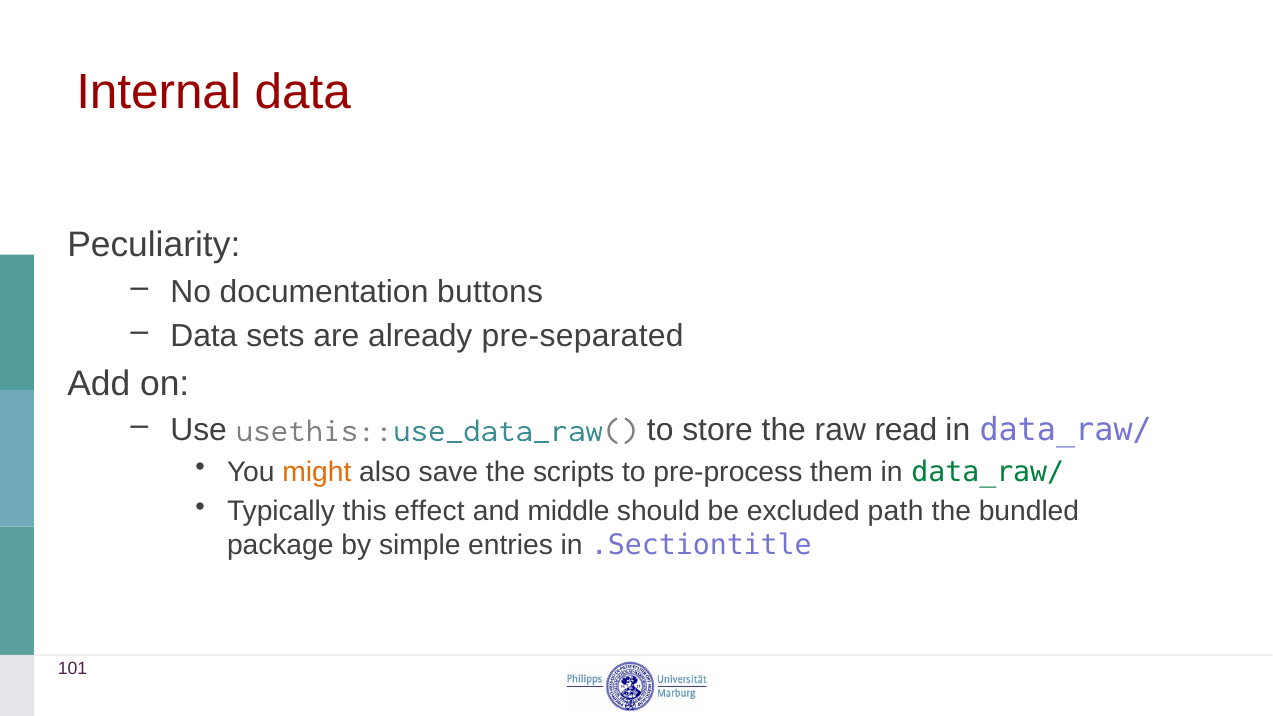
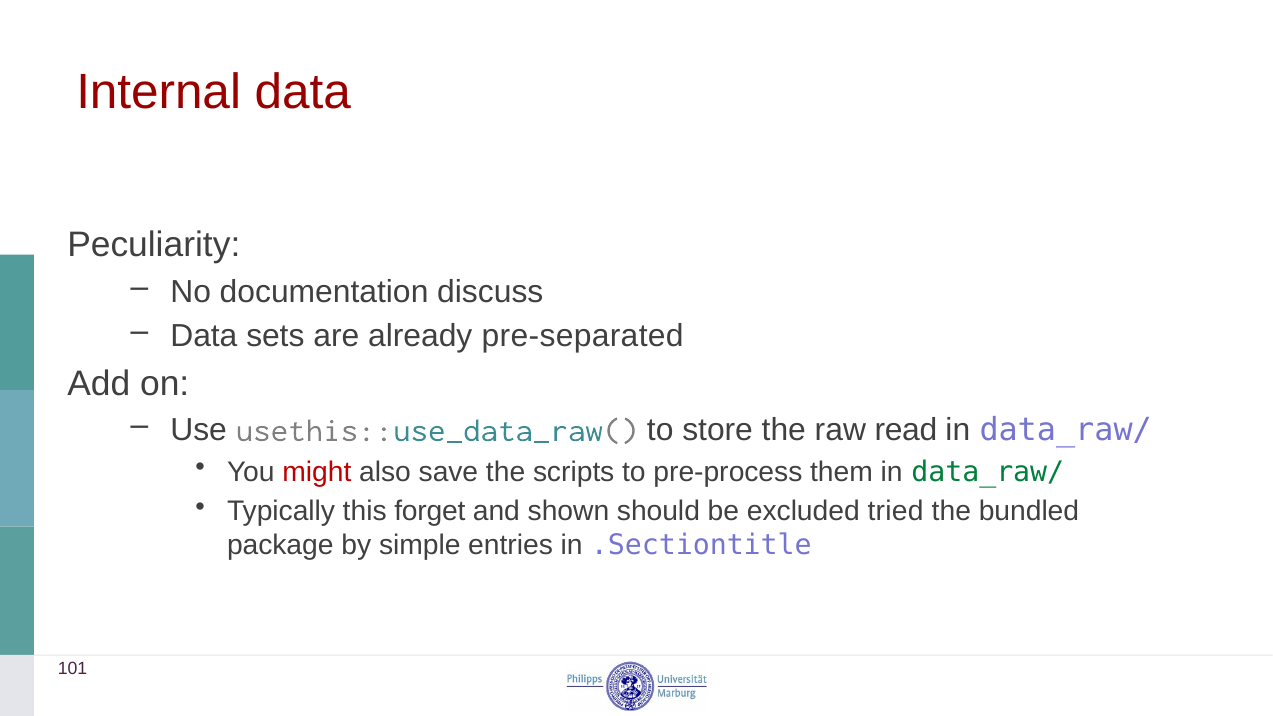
buttons: buttons -> discuss
might colour: orange -> red
effect: effect -> forget
middle: middle -> shown
path: path -> tried
